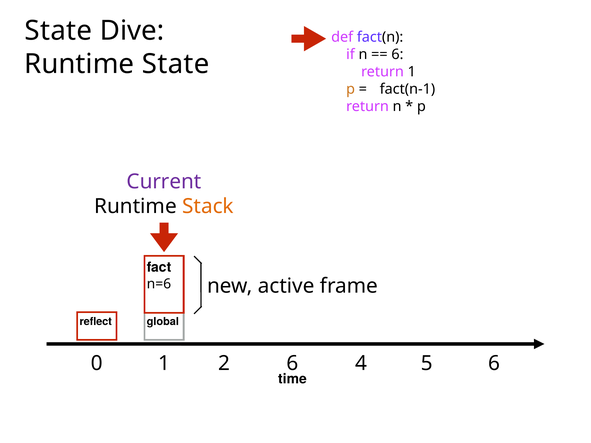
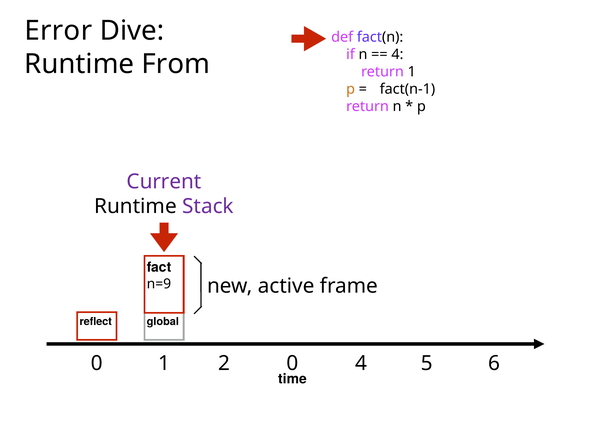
State at (58, 31): State -> Error
6 at (397, 54): 6 -> 4
Runtime State: State -> From
Stack colour: orange -> purple
n=6: n=6 -> n=9
2 6: 6 -> 0
